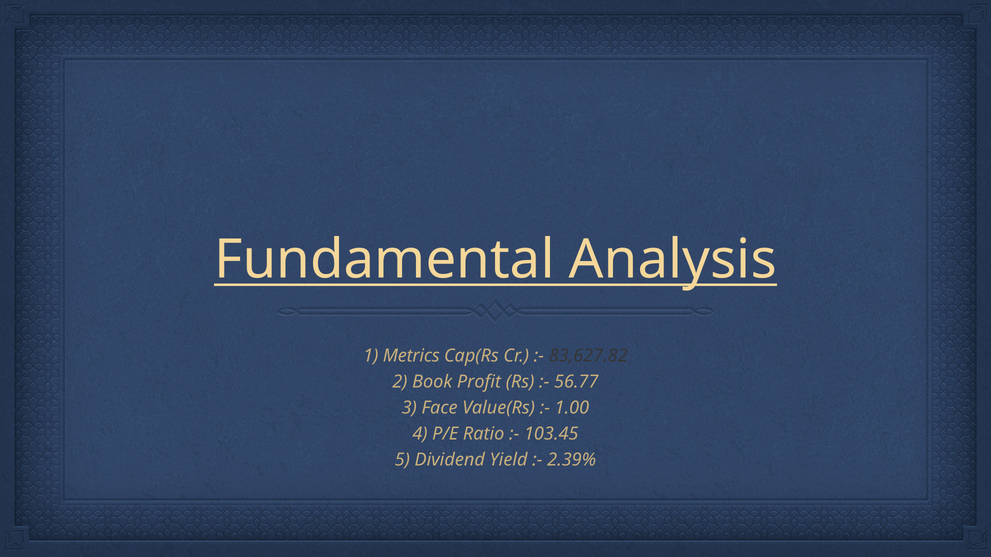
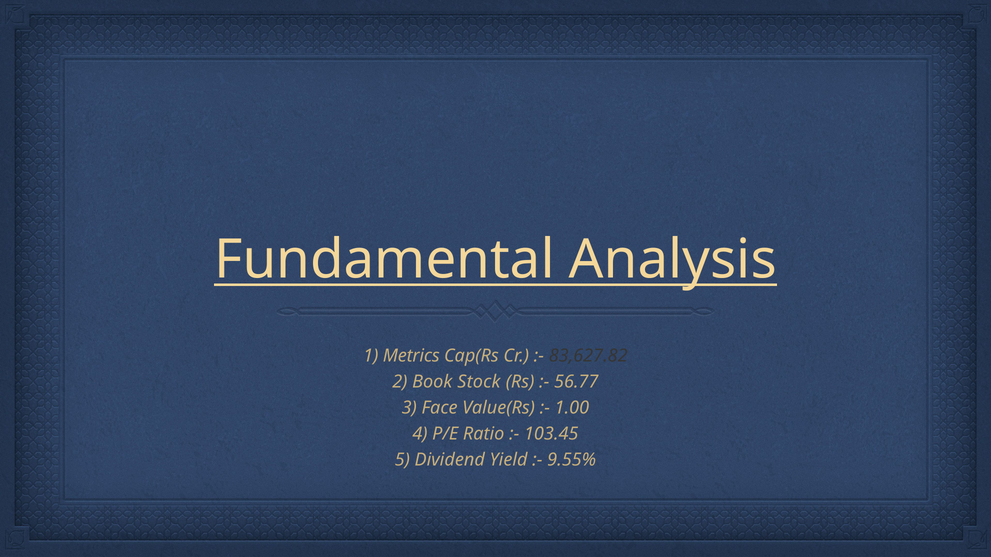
Profit: Profit -> Stock
2.39%: 2.39% -> 9.55%
